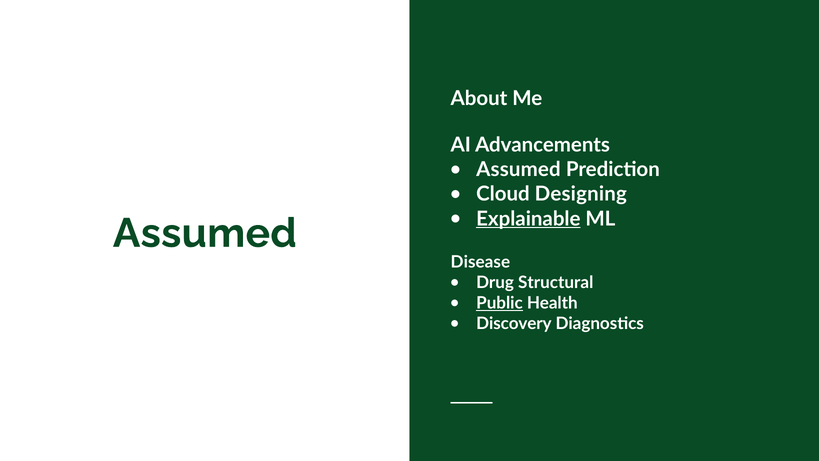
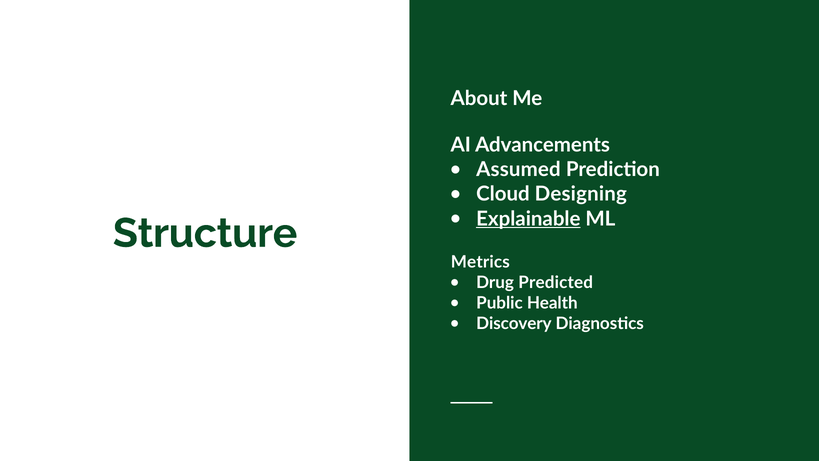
Assumed at (205, 233): Assumed -> Structure
Disease: Disease -> Metrics
Structural: Structural -> Predicted
Public underline: present -> none
